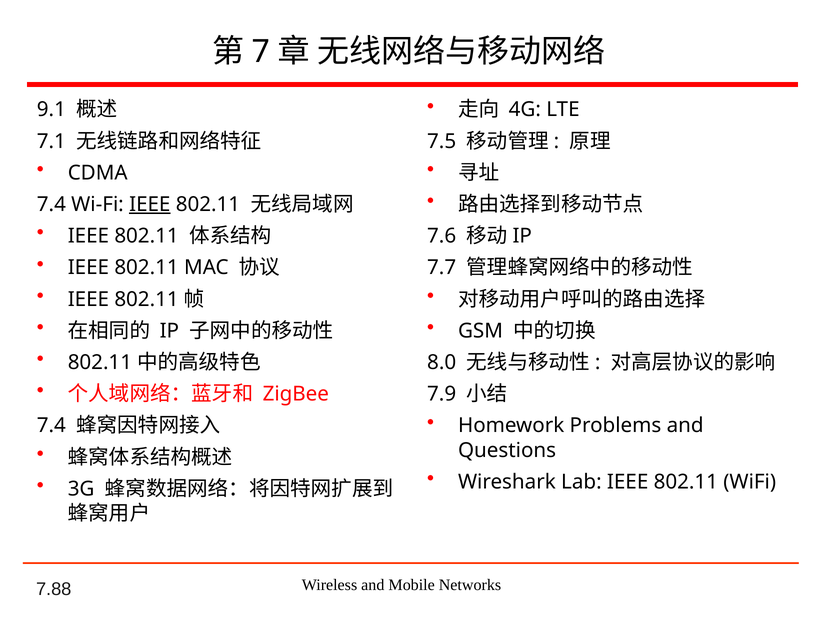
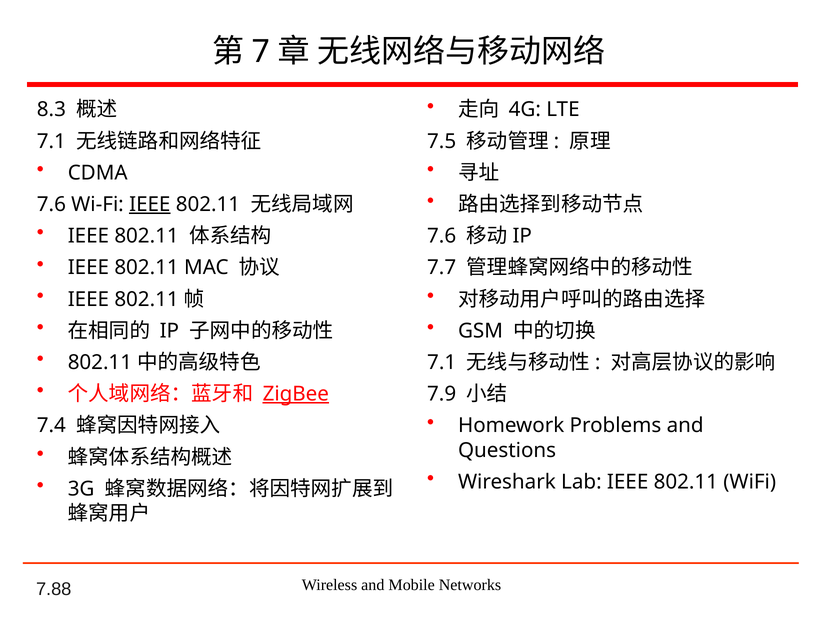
9.1: 9.1 -> 8.3
7.4 at (51, 204): 7.4 -> 7.6
8.0 at (442, 362): 8.0 -> 7.1
ZigBee underline: none -> present
